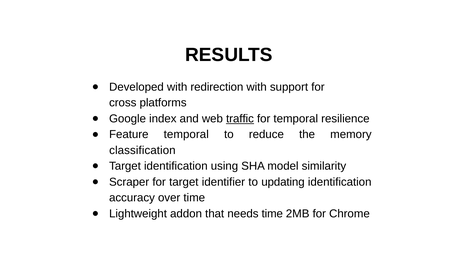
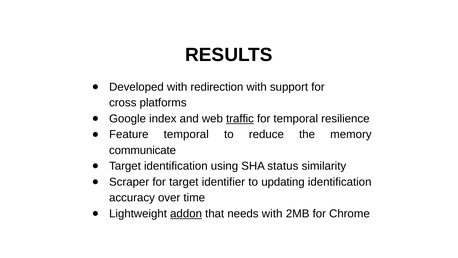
classification: classification -> communicate
model: model -> status
addon underline: none -> present
needs time: time -> with
